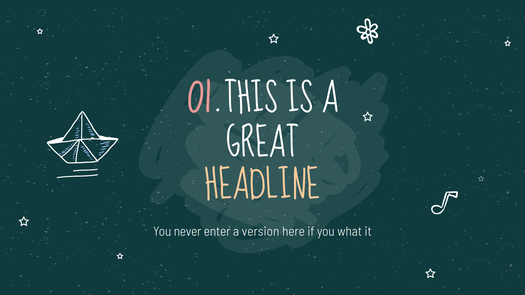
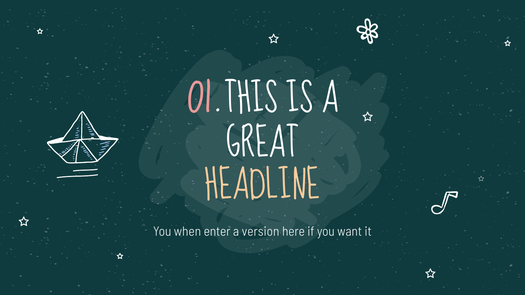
never: never -> when
what: what -> want
